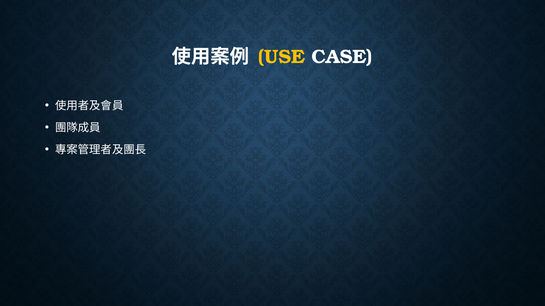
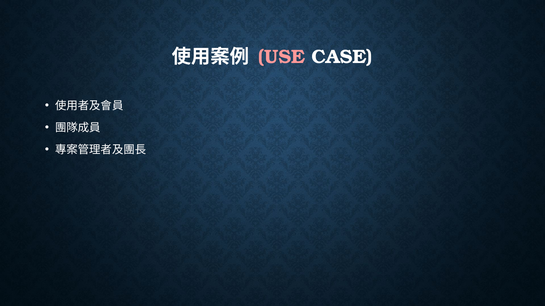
USE colour: yellow -> pink
